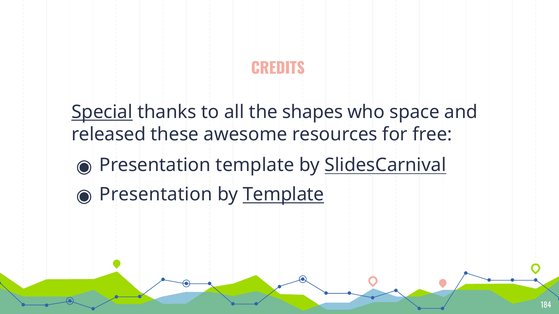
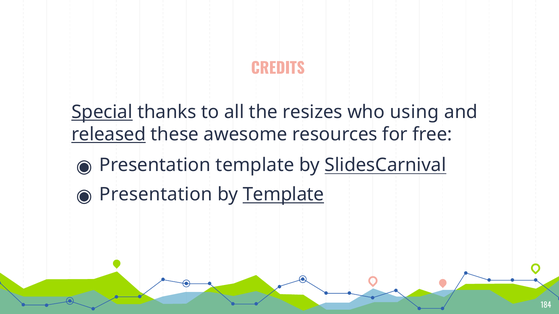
shapes: shapes -> resizes
space: space -> using
released underline: none -> present
